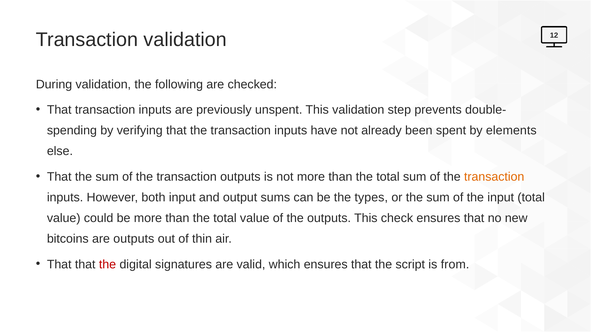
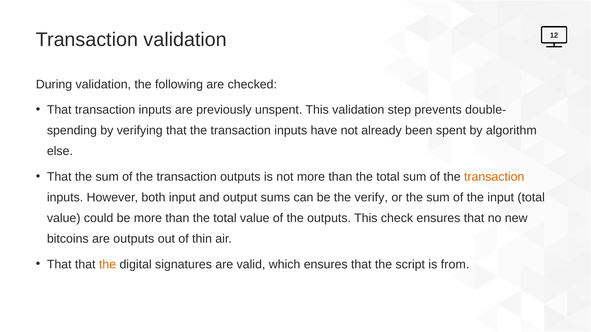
elements: elements -> algorithm
types: types -> verify
the at (107, 265) colour: red -> orange
